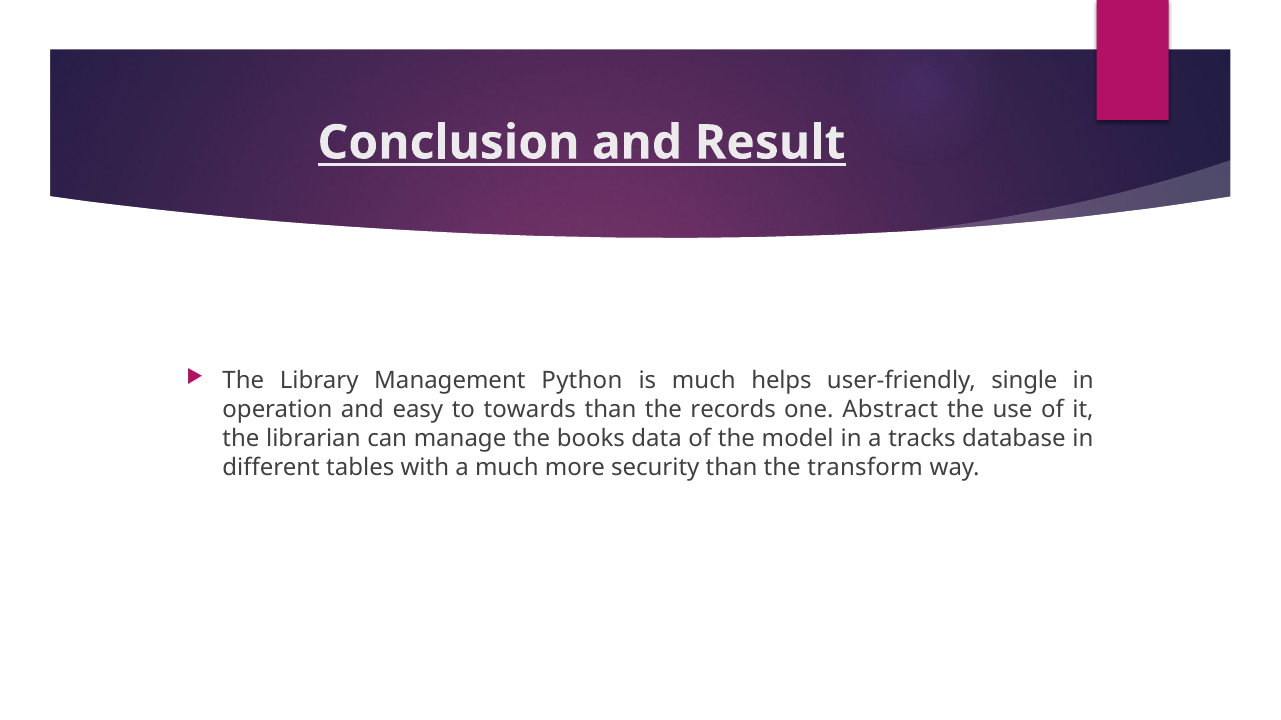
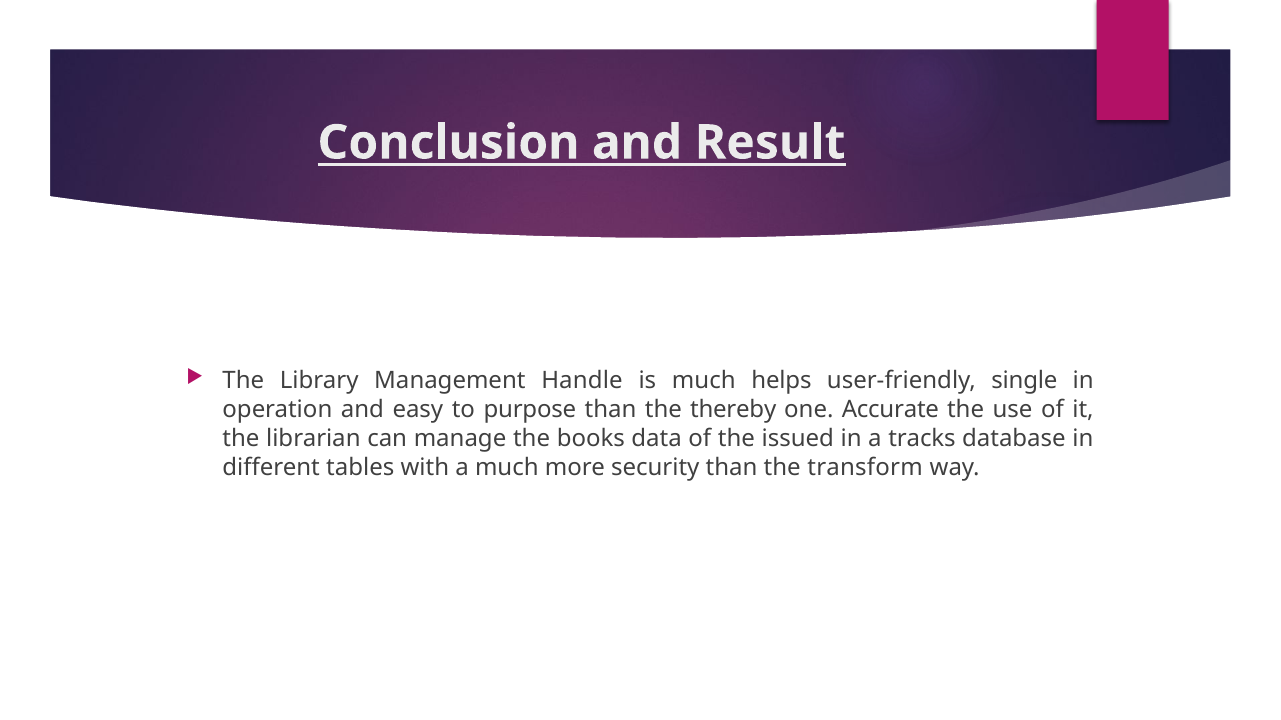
Python: Python -> Handle
towards: towards -> purpose
records: records -> thereby
Abstract: Abstract -> Accurate
model: model -> issued
